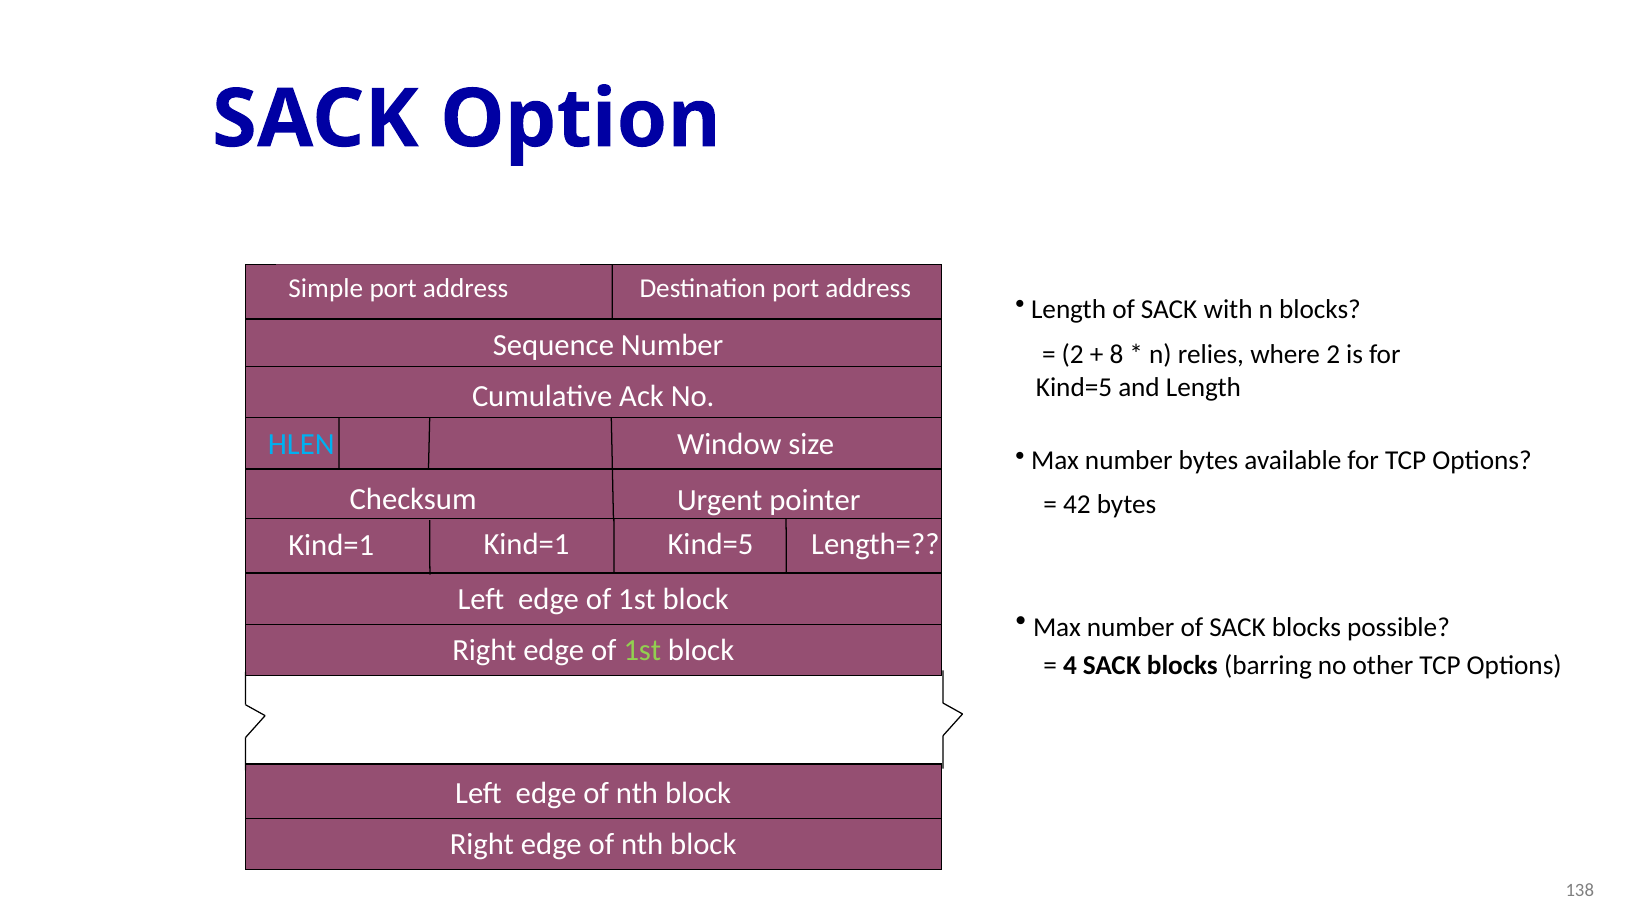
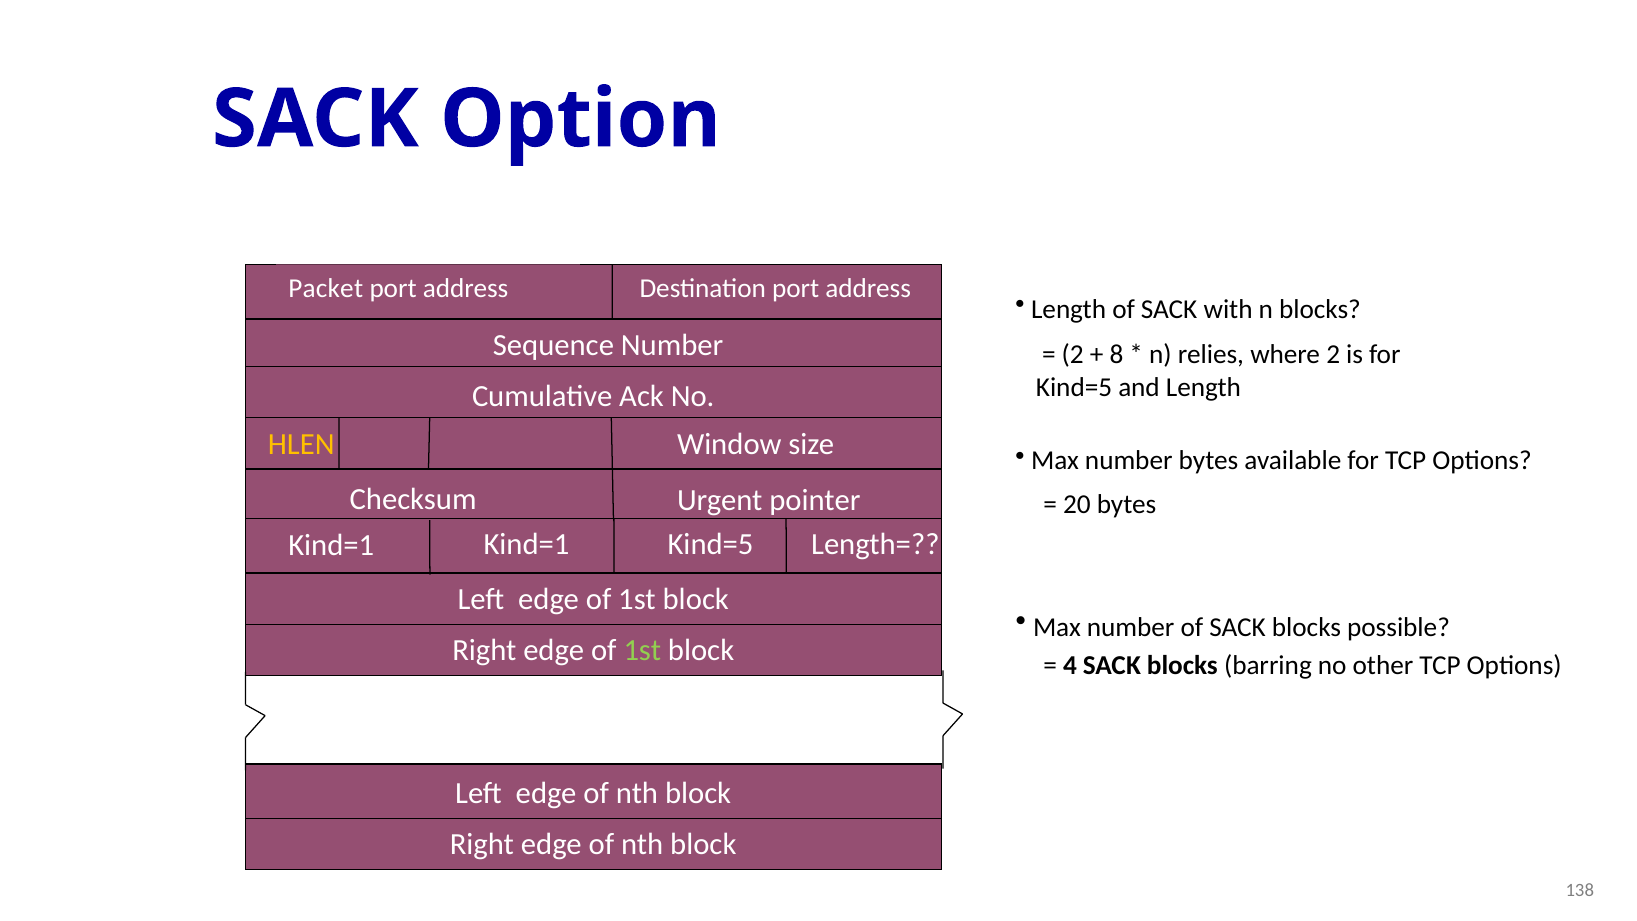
Simple: Simple -> Packet
HLEN colour: light blue -> yellow
42: 42 -> 20
